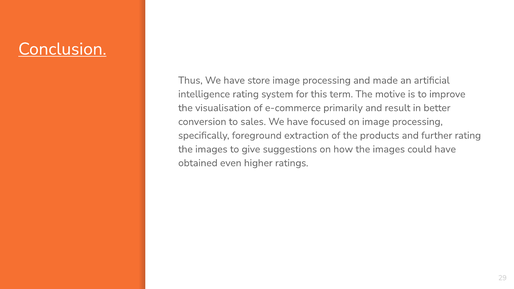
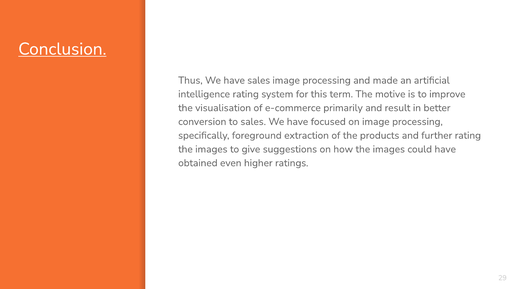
have store: store -> sales
